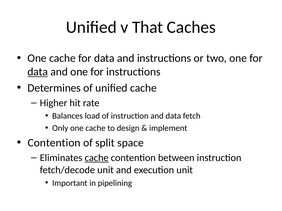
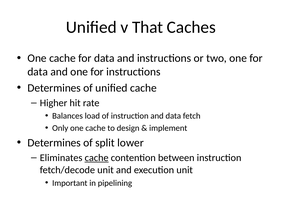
data at (38, 72) underline: present -> none
Contention at (54, 143): Contention -> Determines
space: space -> lower
